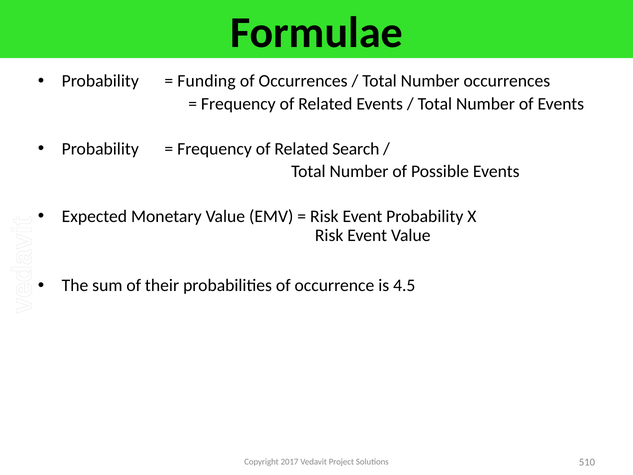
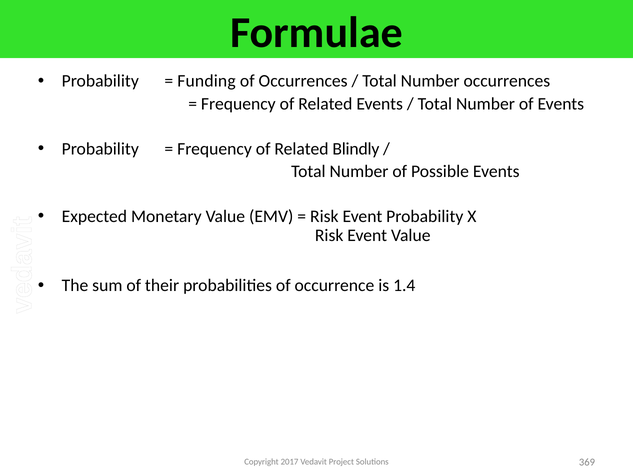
Search: Search -> Blindly
4.5: 4.5 -> 1.4
510: 510 -> 369
